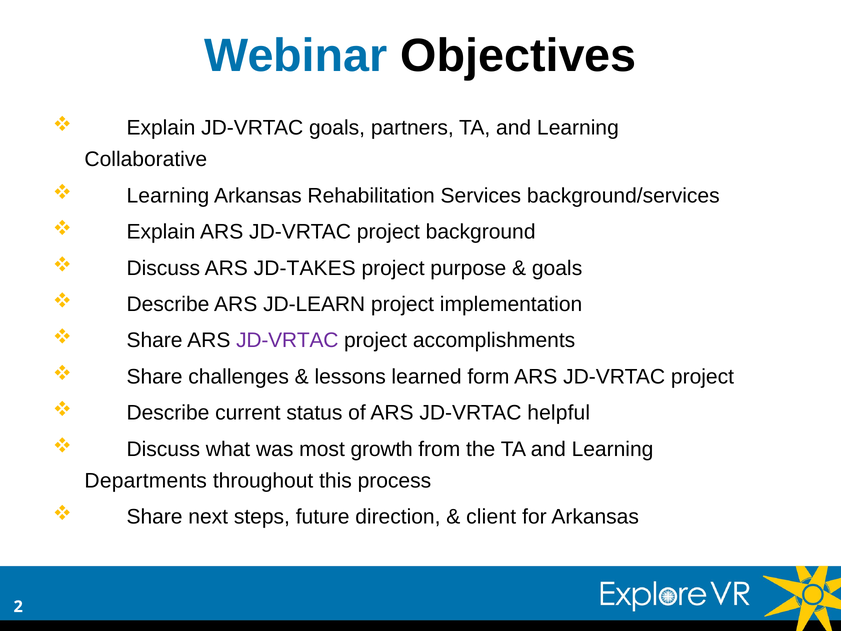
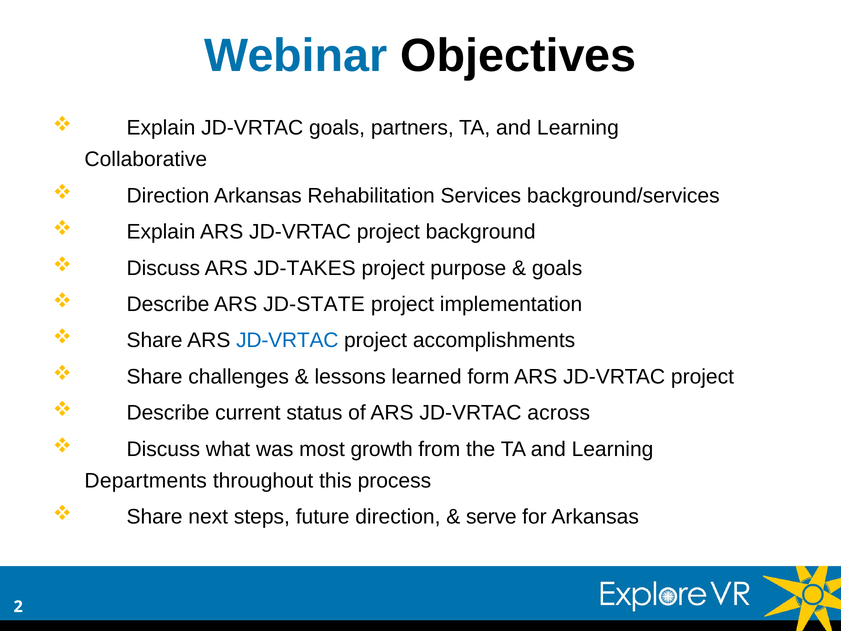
Learning at (168, 196): Learning -> Direction
JD-LEARN: JD-LEARN -> JD-STATE
JD-VRTAC at (287, 340) colour: purple -> blue
helpful: helpful -> across
client: client -> serve
